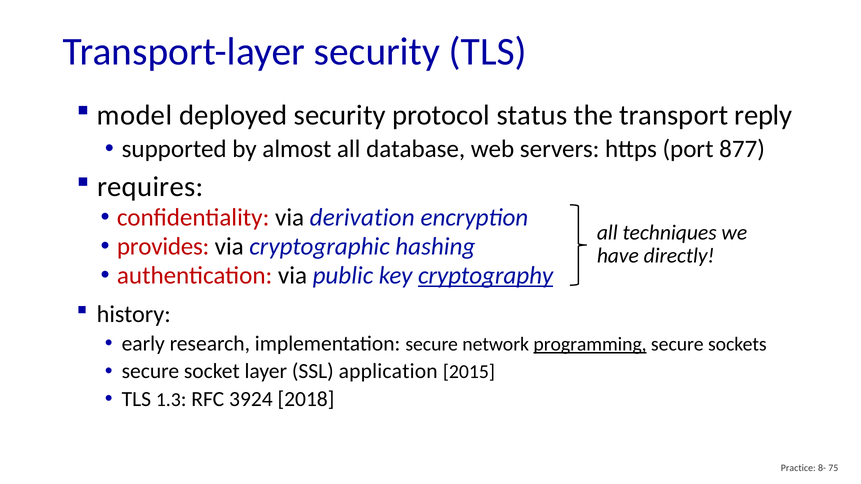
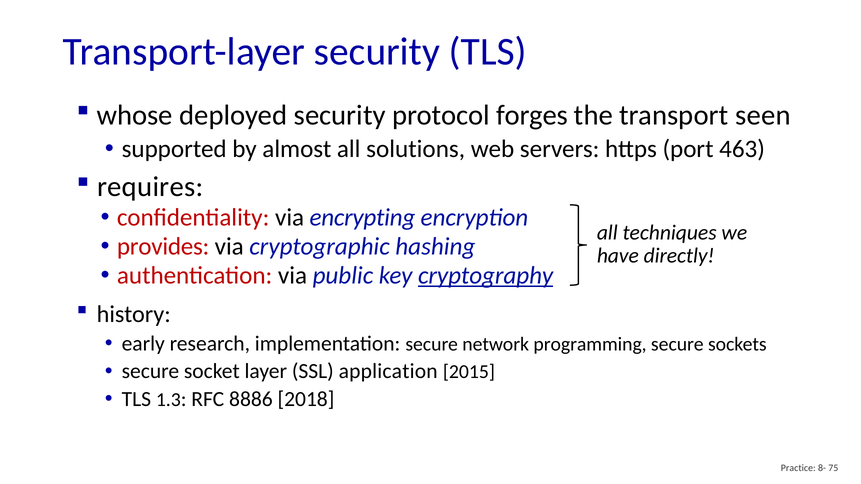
model: model -> whose
status: status -> forges
reply: reply -> seen
database: database -> solutions
877: 877 -> 463
derivation: derivation -> encrypting
programming underline: present -> none
3924: 3924 -> 8886
